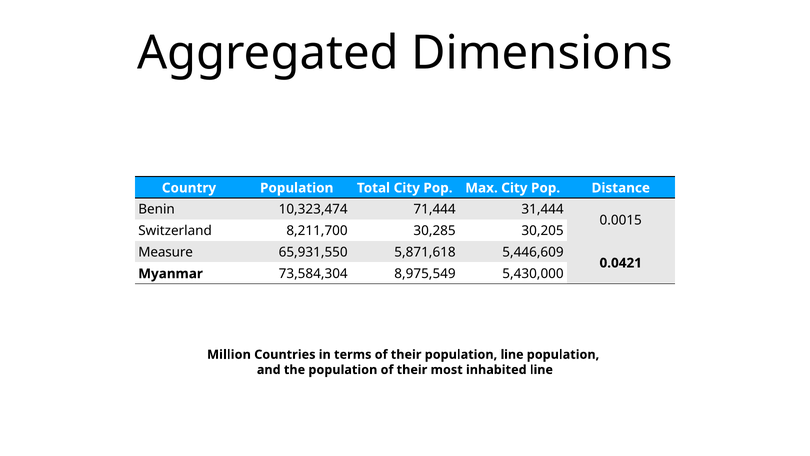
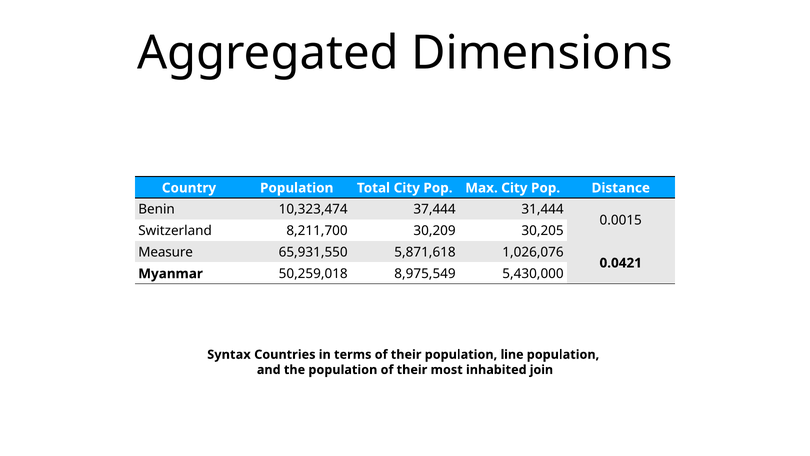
71,444: 71,444 -> 37,444
30,285: 30,285 -> 30,209
5,446,609: 5,446,609 -> 1,026,076
73,584,304: 73,584,304 -> 50,259,018
Million: Million -> Syntax
inhabited line: line -> join
